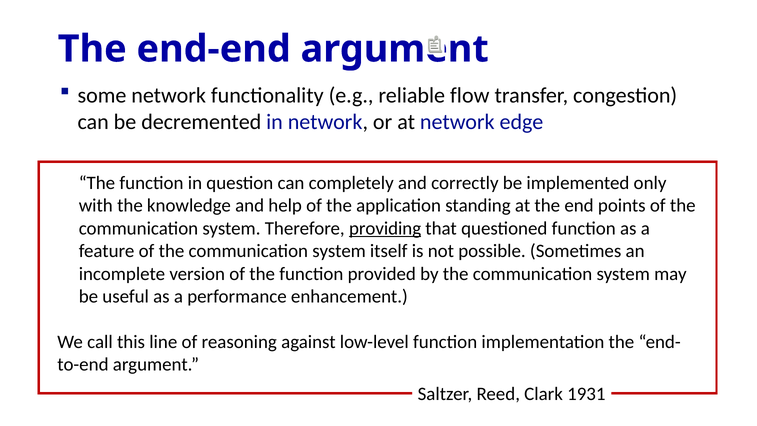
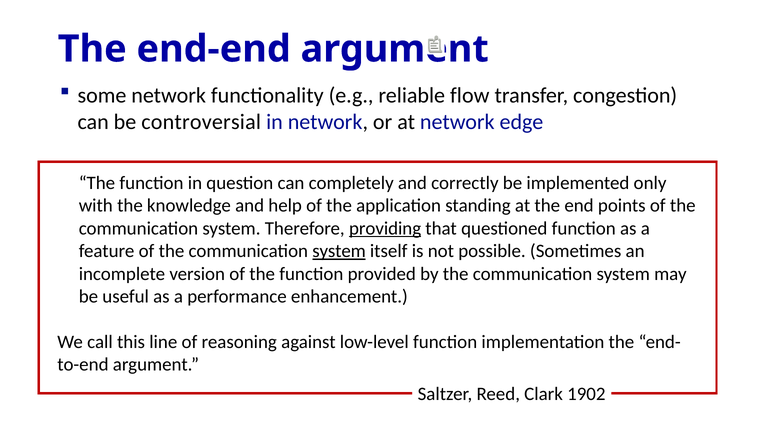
decremented: decremented -> controversial
system at (339, 251) underline: none -> present
1931: 1931 -> 1902
